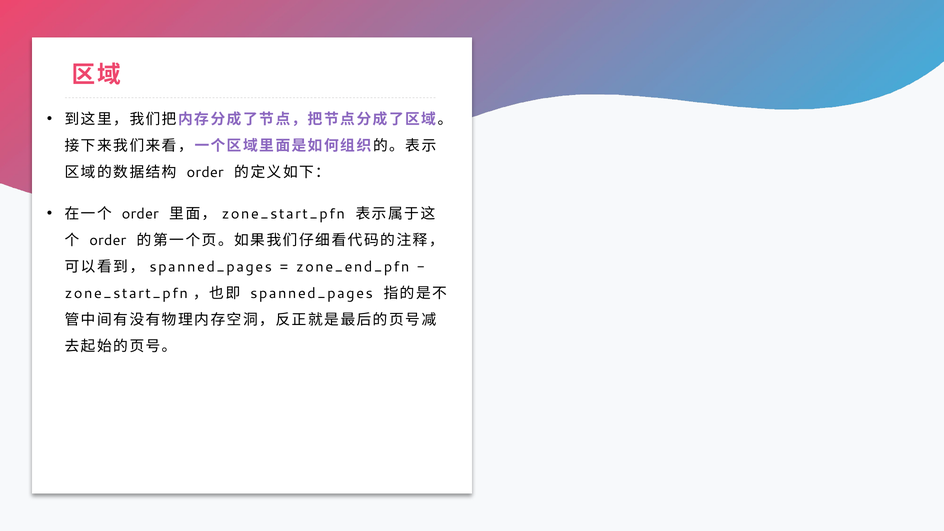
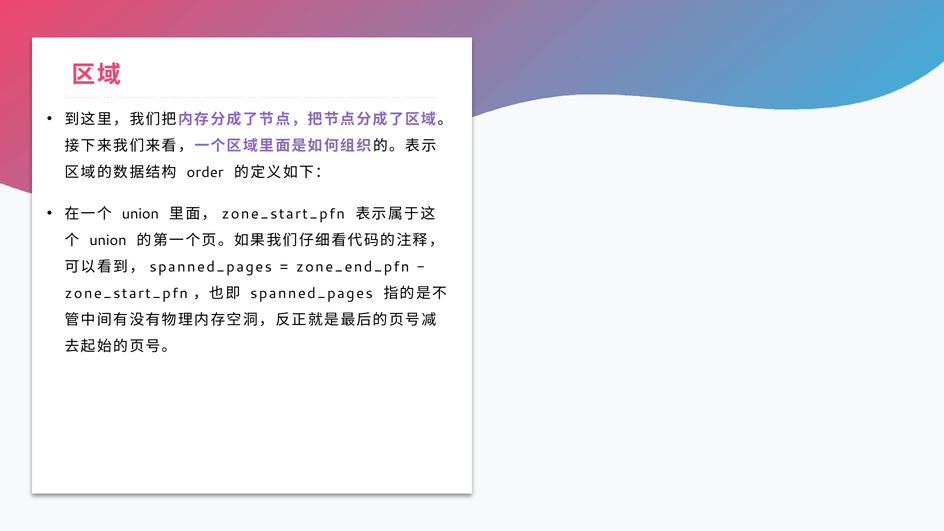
order at (140, 214): order -> union
order at (108, 240): order -> union
